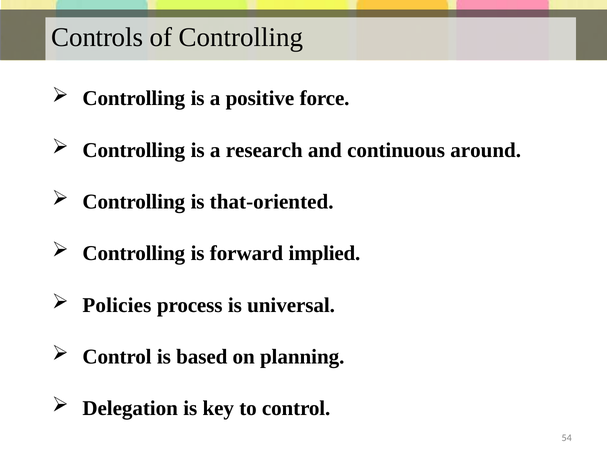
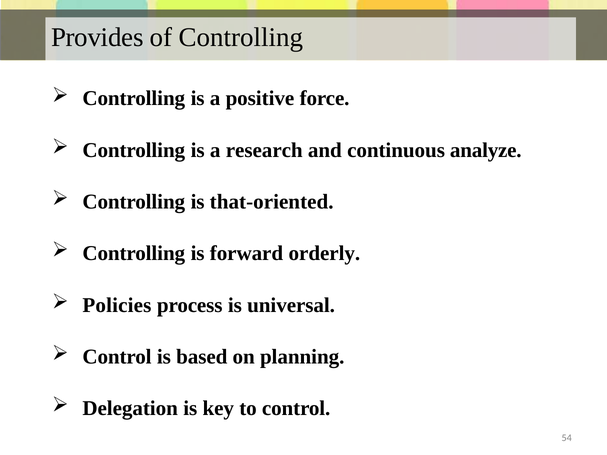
Controls: Controls -> Provides
around: around -> analyze
implied: implied -> orderly
